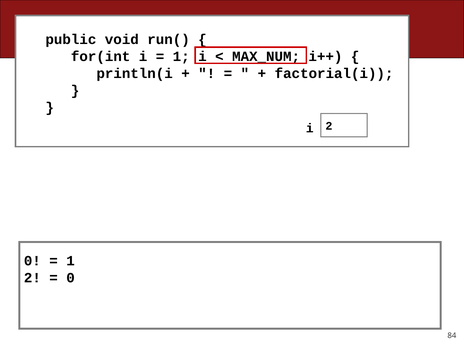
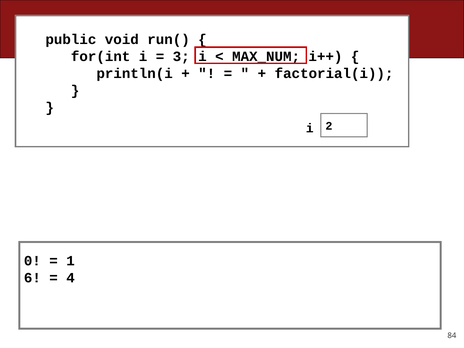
1 at (181, 57): 1 -> 3
2 at (32, 278): 2 -> 6
0 at (71, 278): 0 -> 4
